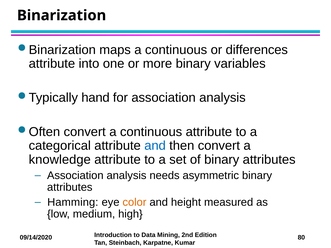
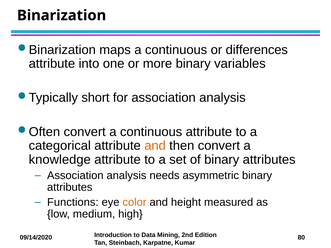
hand: hand -> short
and at (155, 146) colour: blue -> orange
Hamming: Hamming -> Functions
